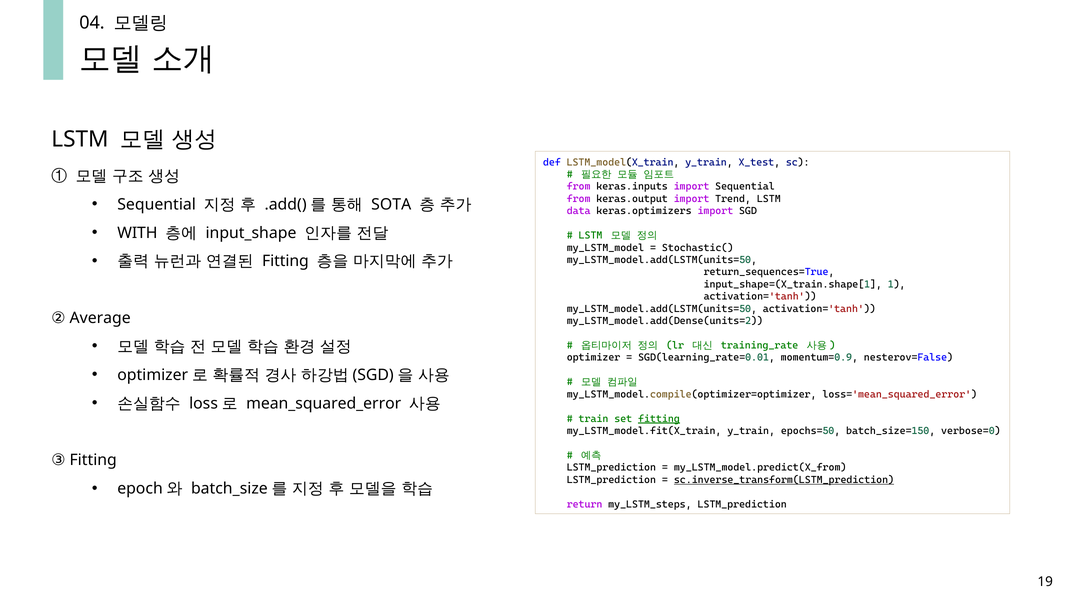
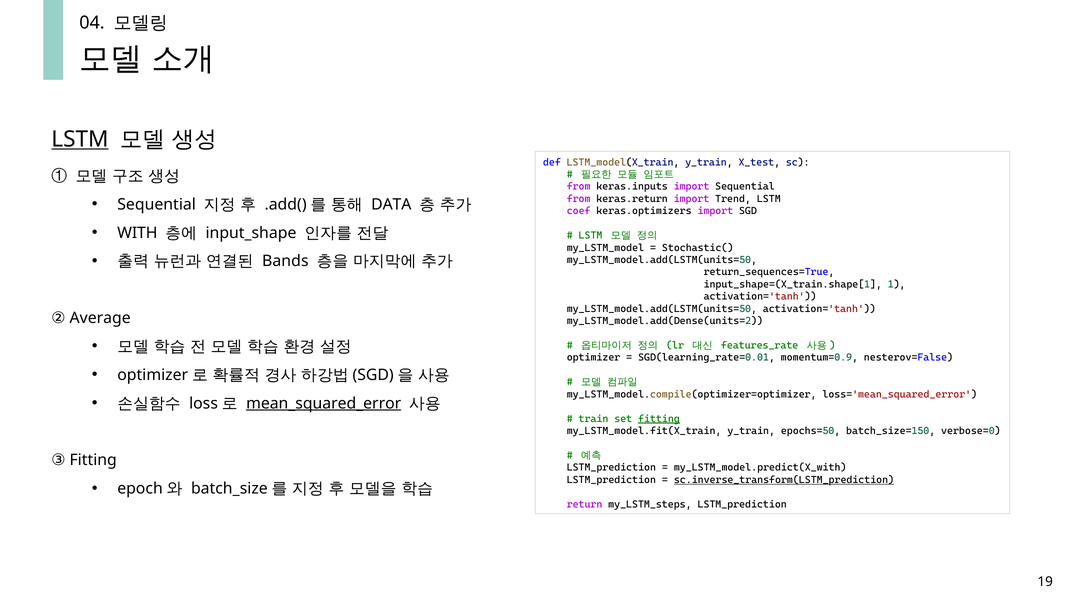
LSTM at (80, 139) underline: none -> present
keras.output: keras.output -> keras.return
SOTA: SOTA -> DATA
data: data -> coef
Fitting at (285, 261): Fitting -> Bands
training_rate: training_rate -> features_rate
mean_squared_error underline: none -> present
my_LSTM_model.predict(X_from: my_LSTM_model.predict(X_from -> my_LSTM_model.predict(X_with
